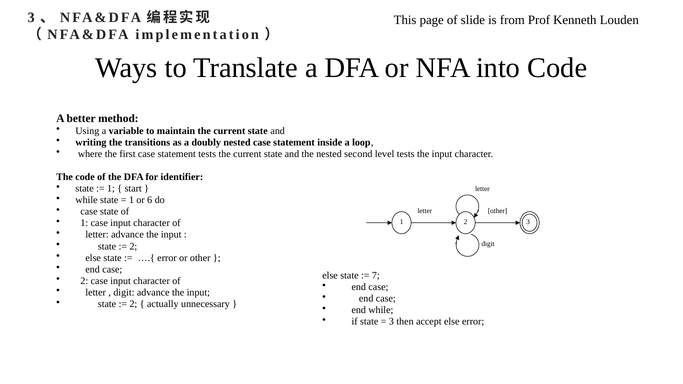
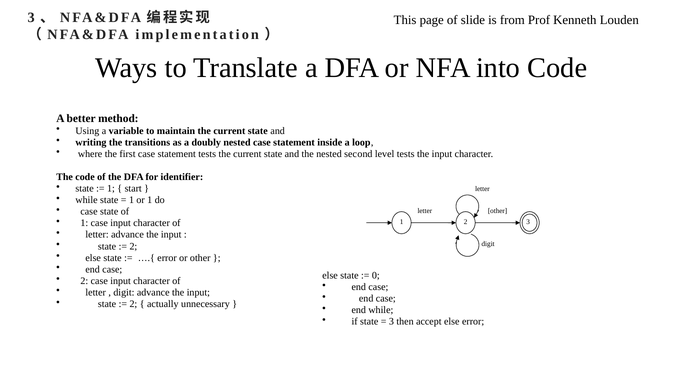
or 6: 6 -> 1
7: 7 -> 0
